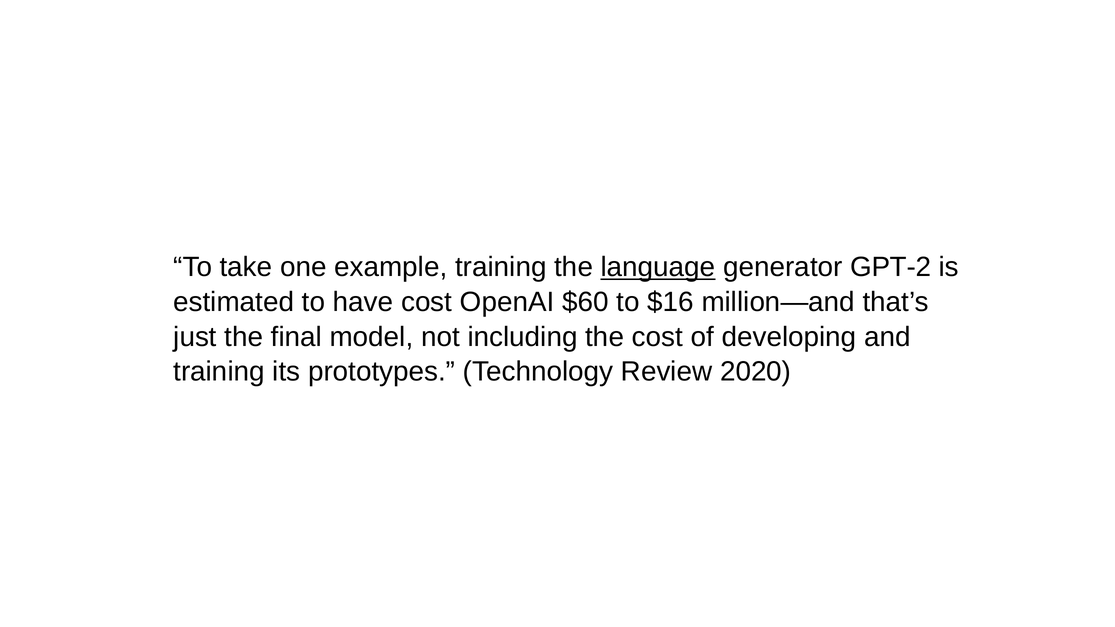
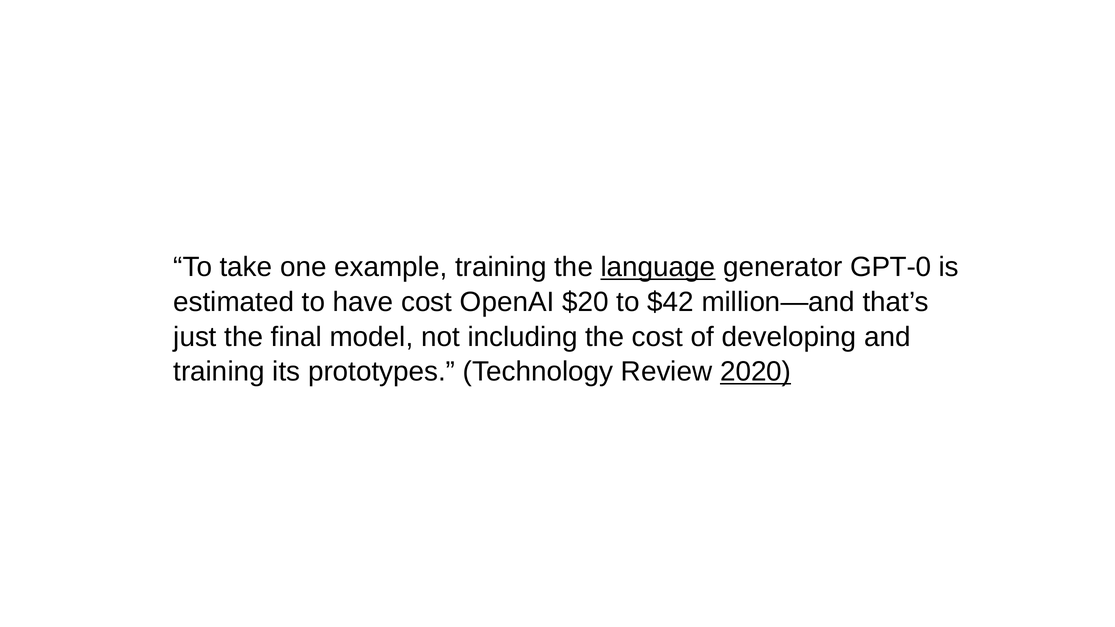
GPT-2: GPT-2 -> GPT-0
$60: $60 -> $20
$16: $16 -> $42
2020 underline: none -> present
